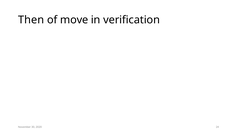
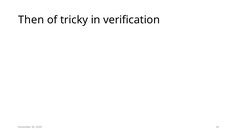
move: move -> tricky
